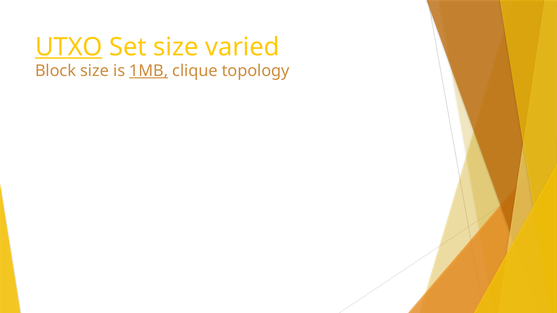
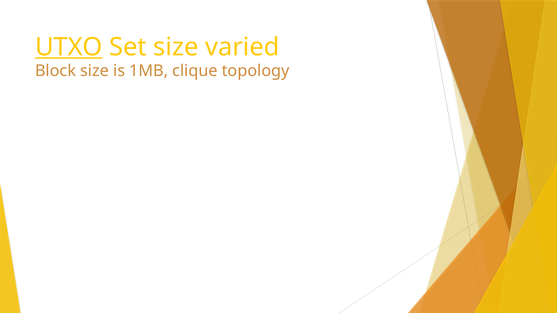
1MB underline: present -> none
